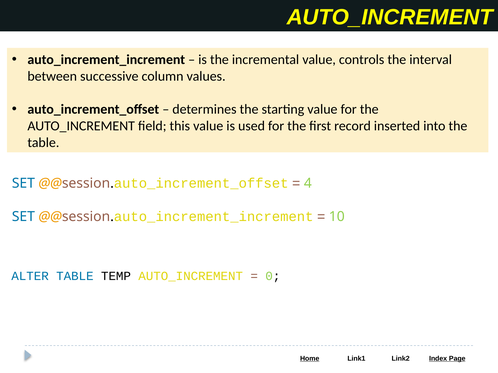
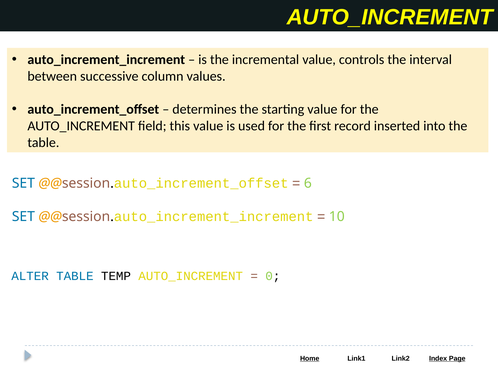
4: 4 -> 6
